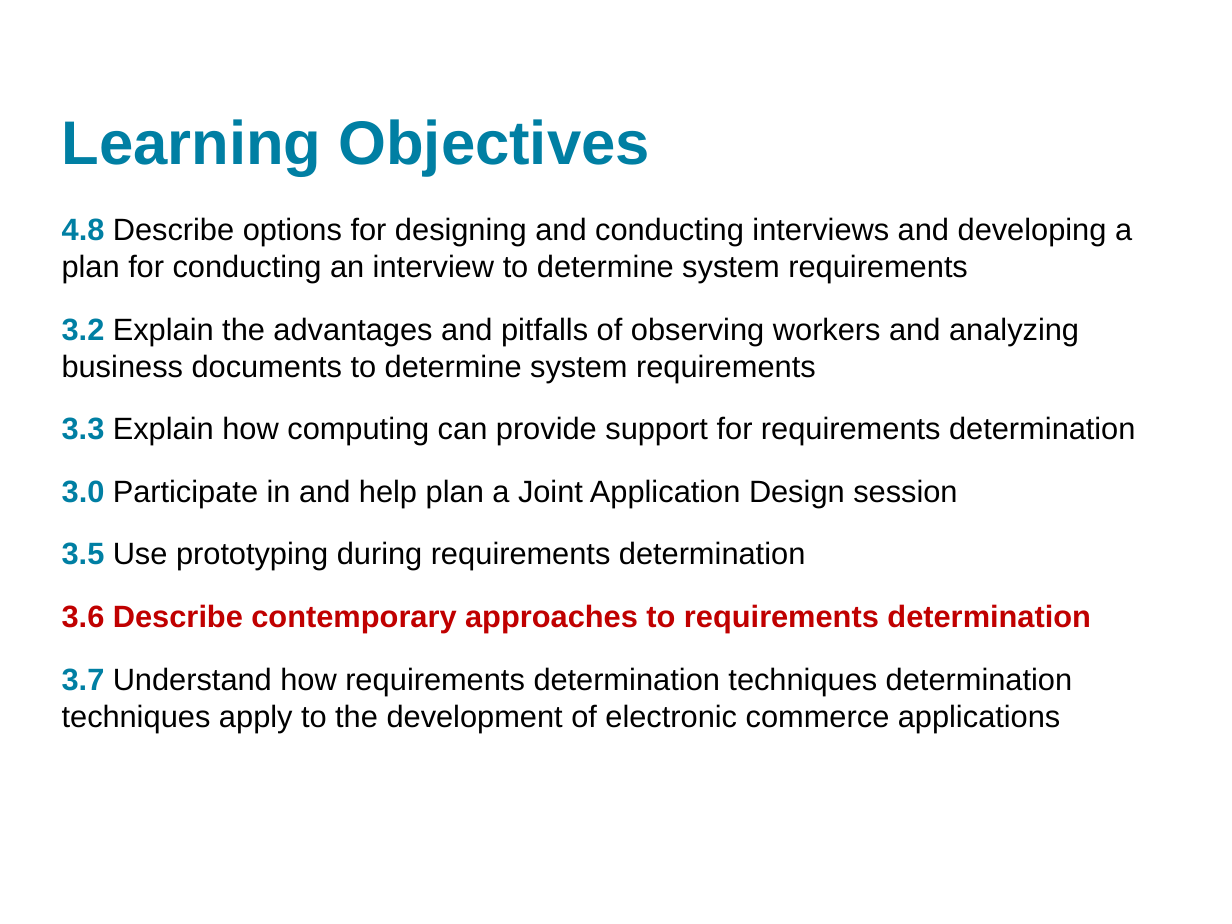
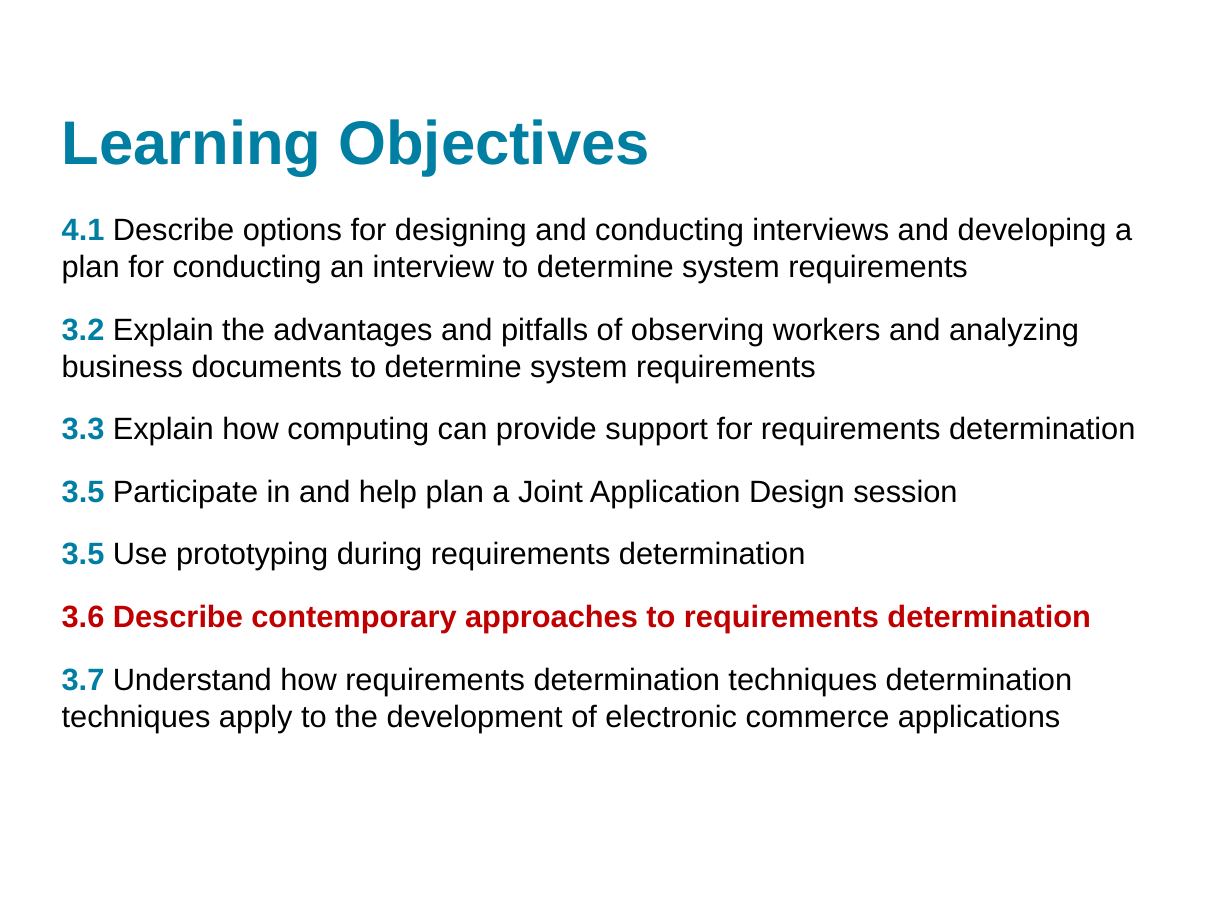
4.8: 4.8 -> 4.1
3.0 at (83, 492): 3.0 -> 3.5
